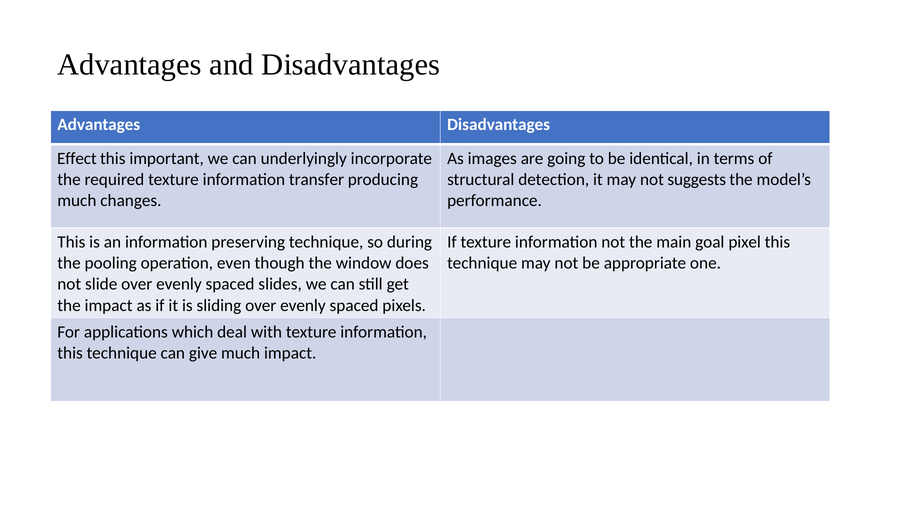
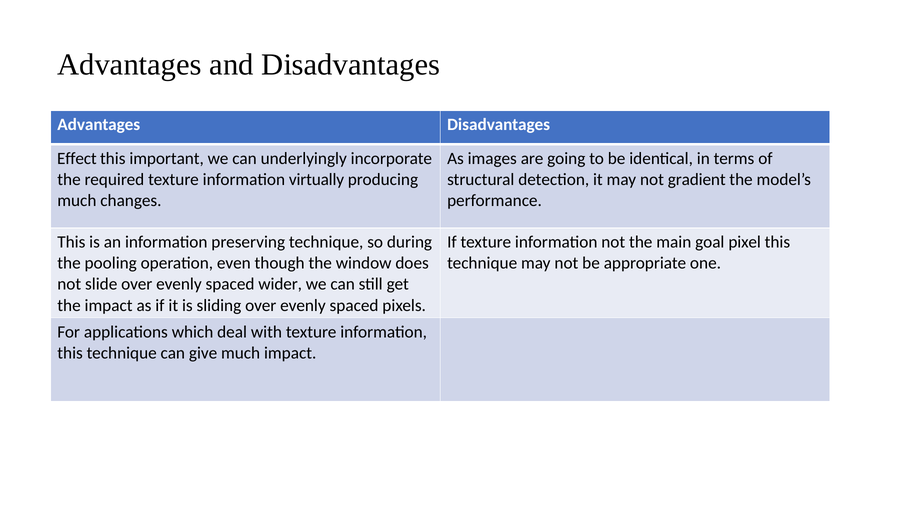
transfer: transfer -> virtually
suggests: suggests -> gradient
slides: slides -> wider
